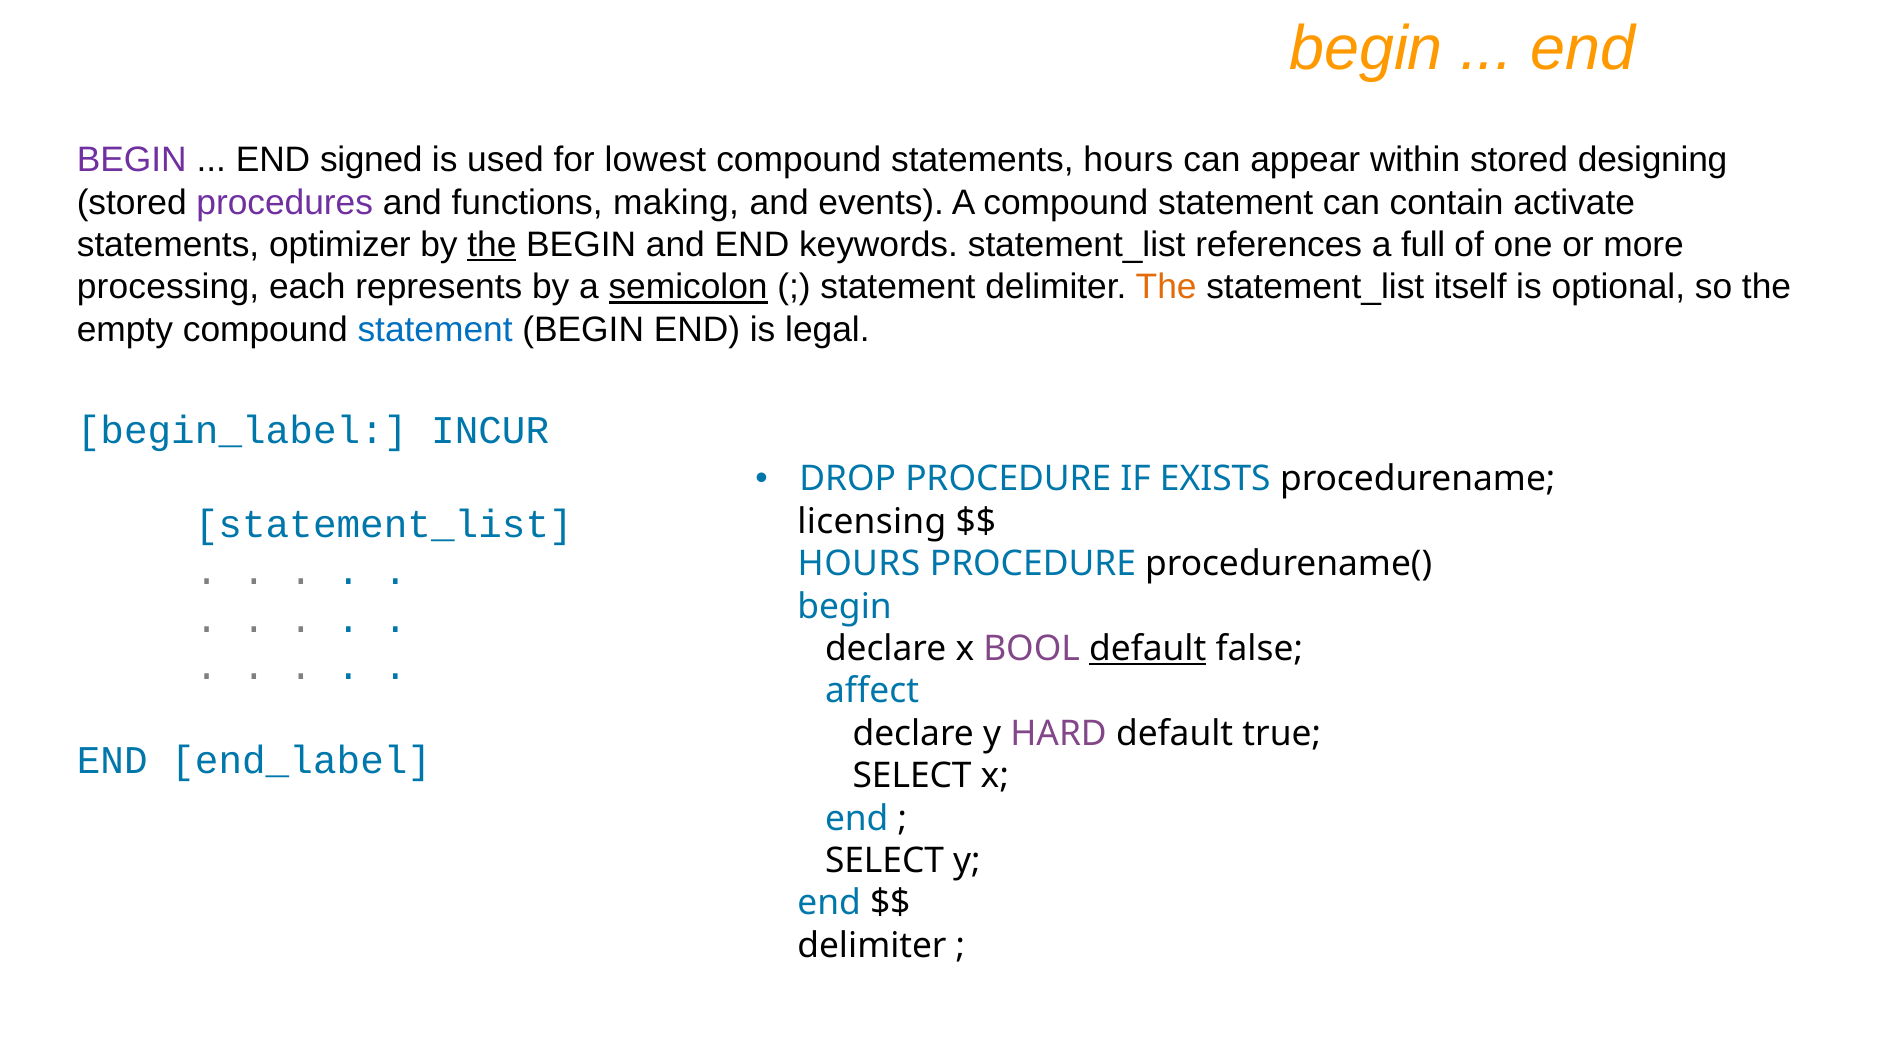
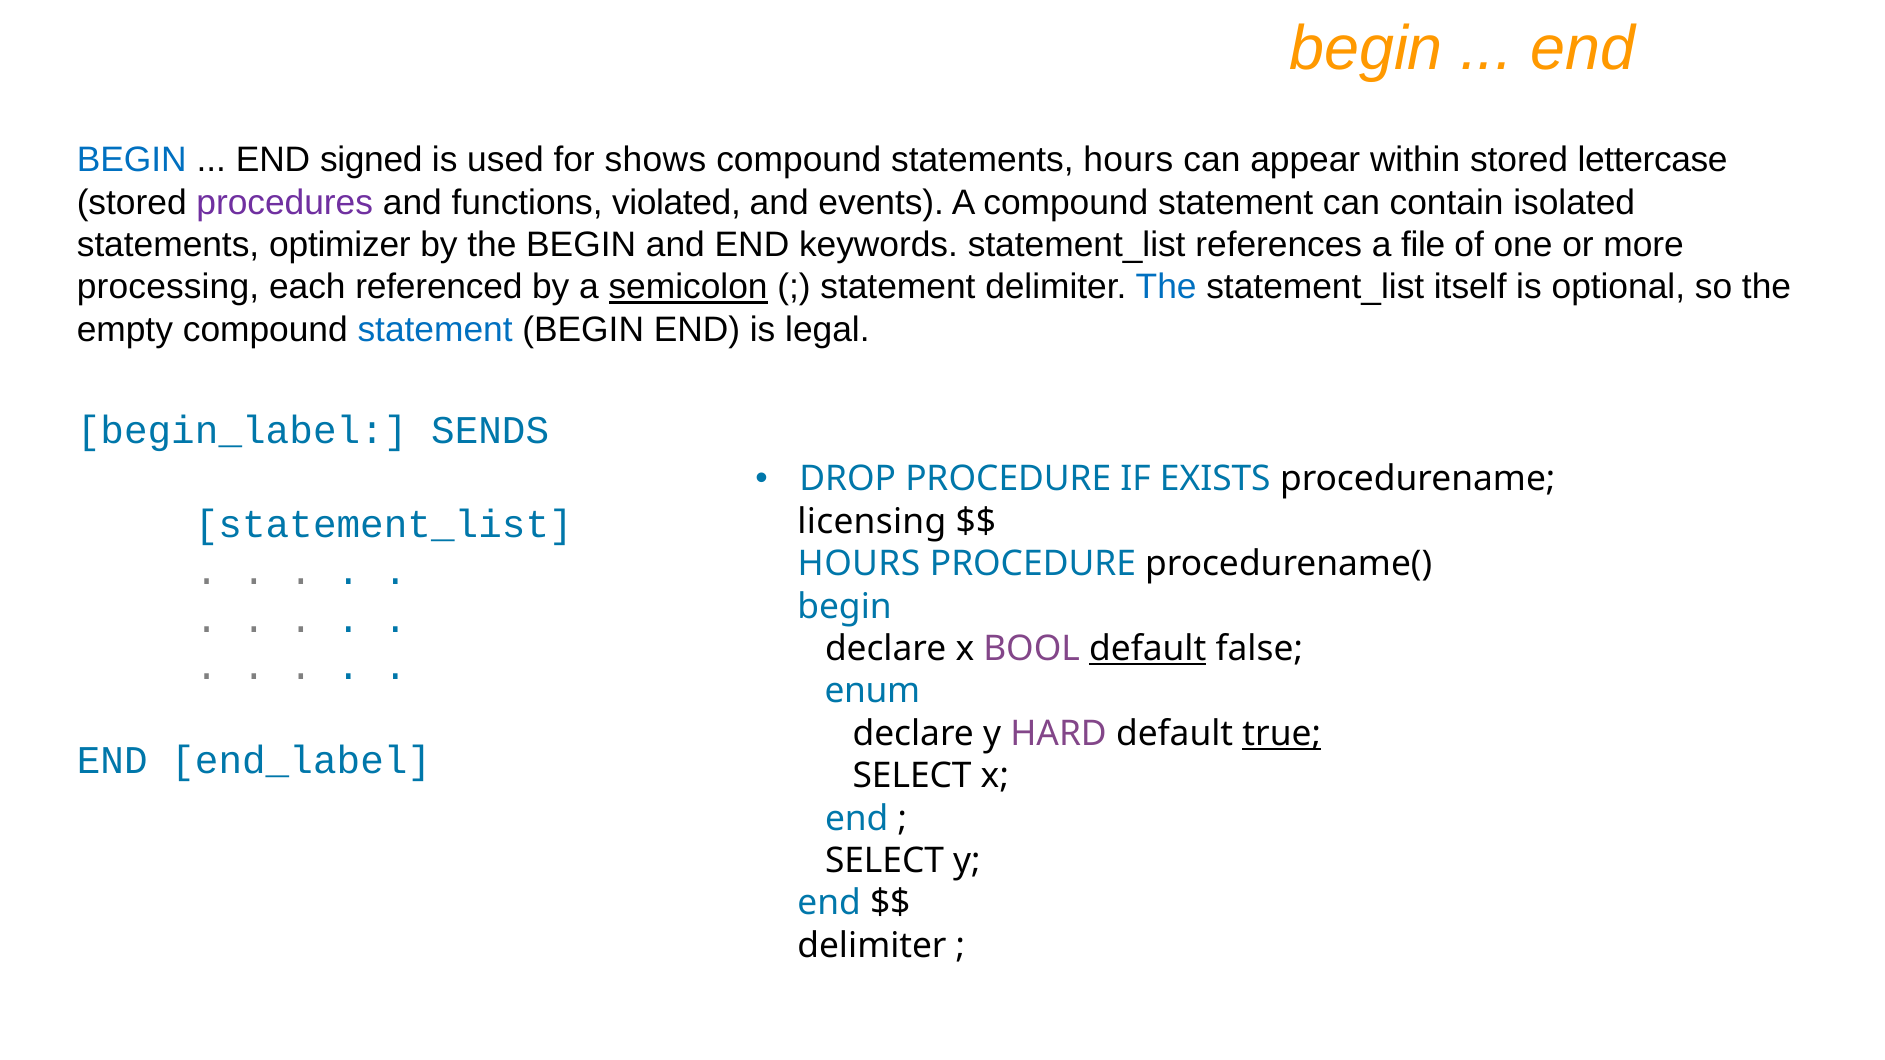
BEGIN at (132, 160) colour: purple -> blue
lowest: lowest -> shows
designing: designing -> lettercase
making: making -> violated
activate: activate -> isolated
the at (492, 245) underline: present -> none
full: full -> file
represents: represents -> referenced
The at (1166, 287) colour: orange -> blue
INCUR: INCUR -> SENDS
affect: affect -> enum
true underline: none -> present
